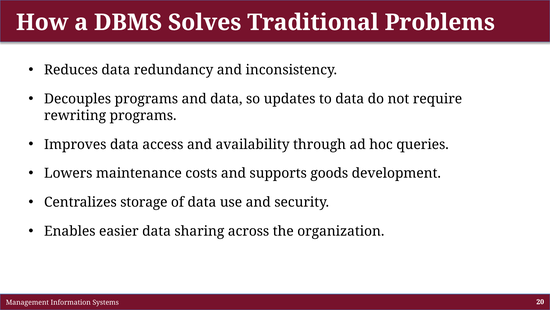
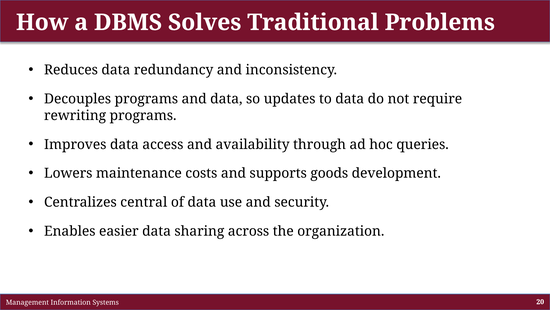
storage: storage -> central
